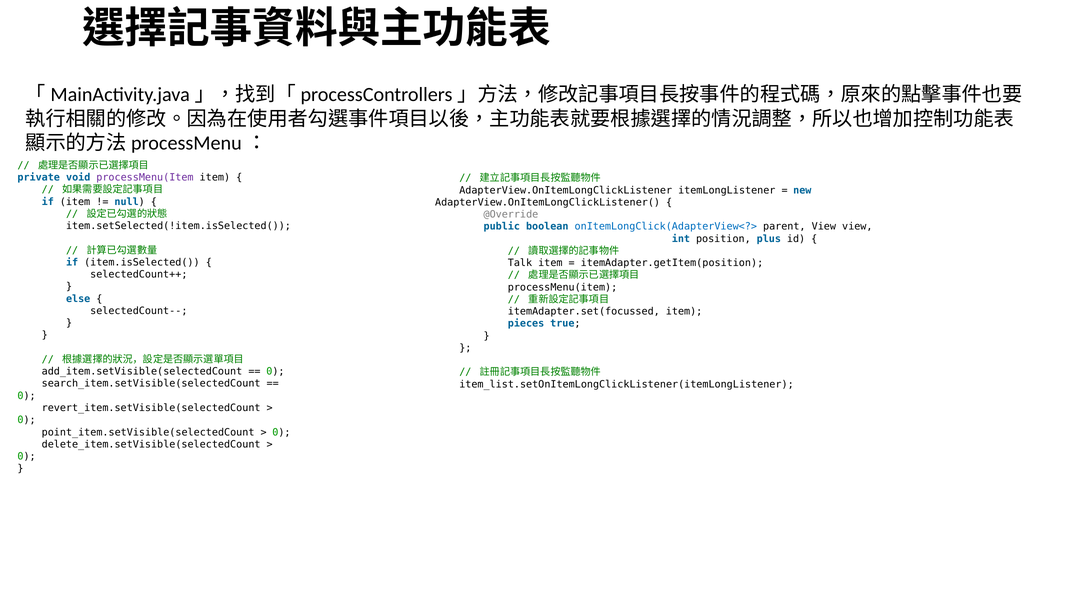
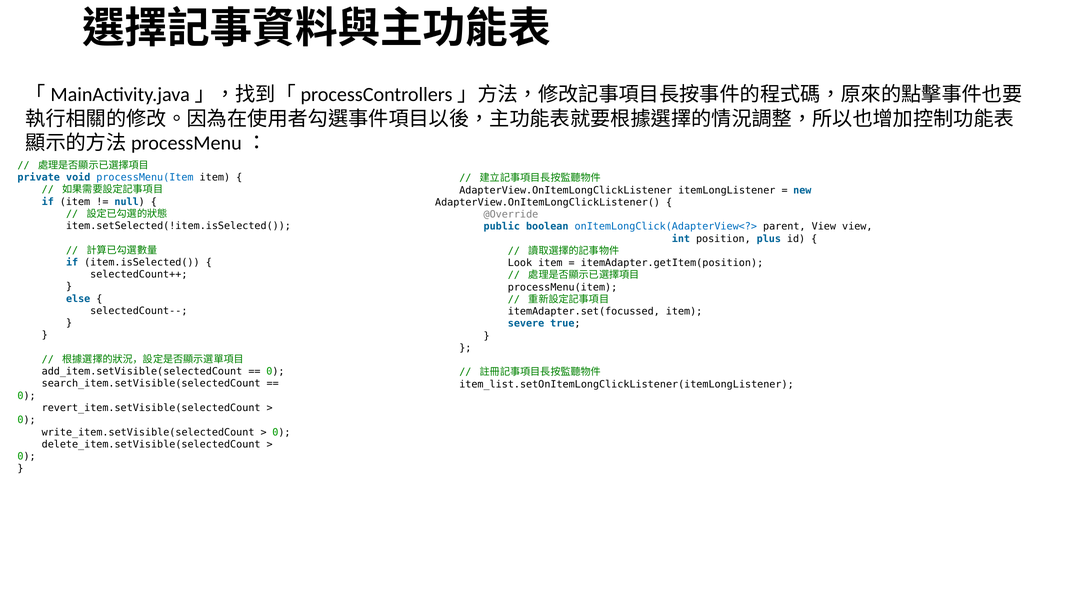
processMenu(Item at (145, 177) colour: purple -> blue
Talk: Talk -> Look
pieces: pieces -> severe
point_item.setVisible(selectedCount: point_item.setVisible(selectedCount -> write_item.setVisible(selectedCount
